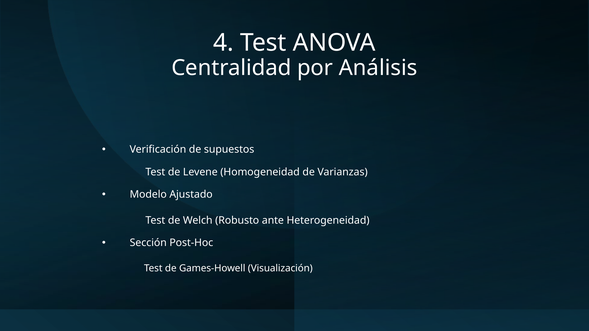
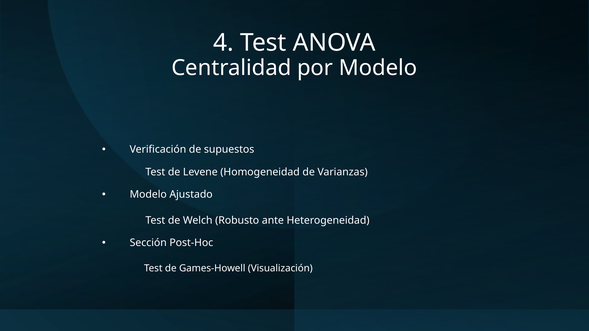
por Análisis: Análisis -> Modelo
